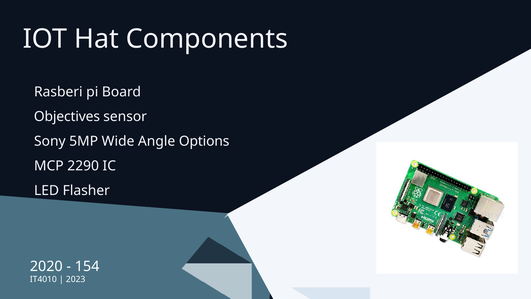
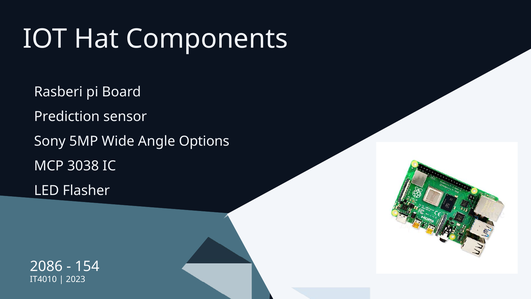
Objectives: Objectives -> Prediction
2290: 2290 -> 3038
2020: 2020 -> 2086
